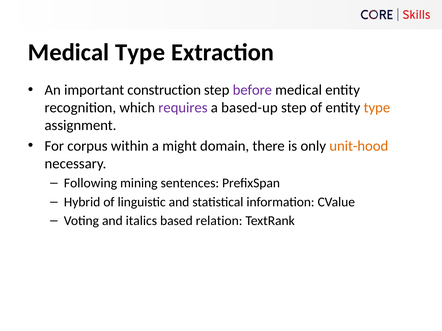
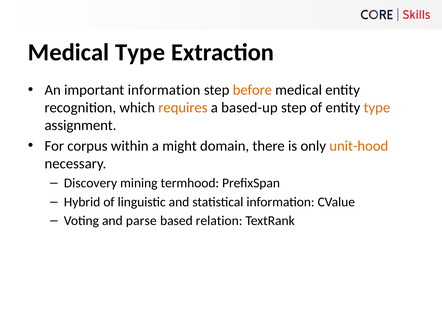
important construction: construction -> information
before colour: purple -> orange
requires colour: purple -> orange
Following: Following -> Discovery
sentences: sentences -> termhood
italics: italics -> parse
